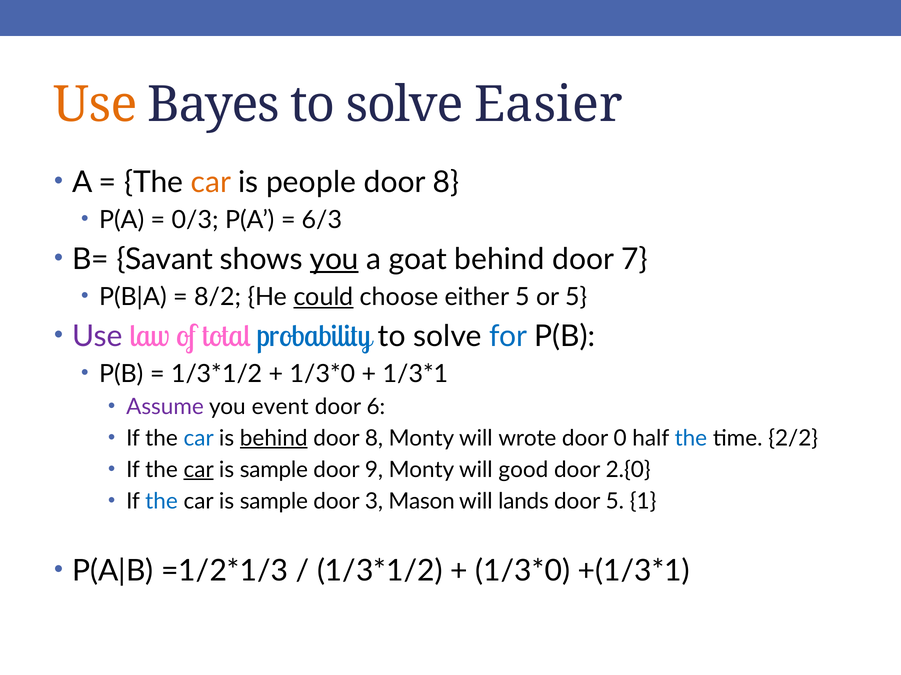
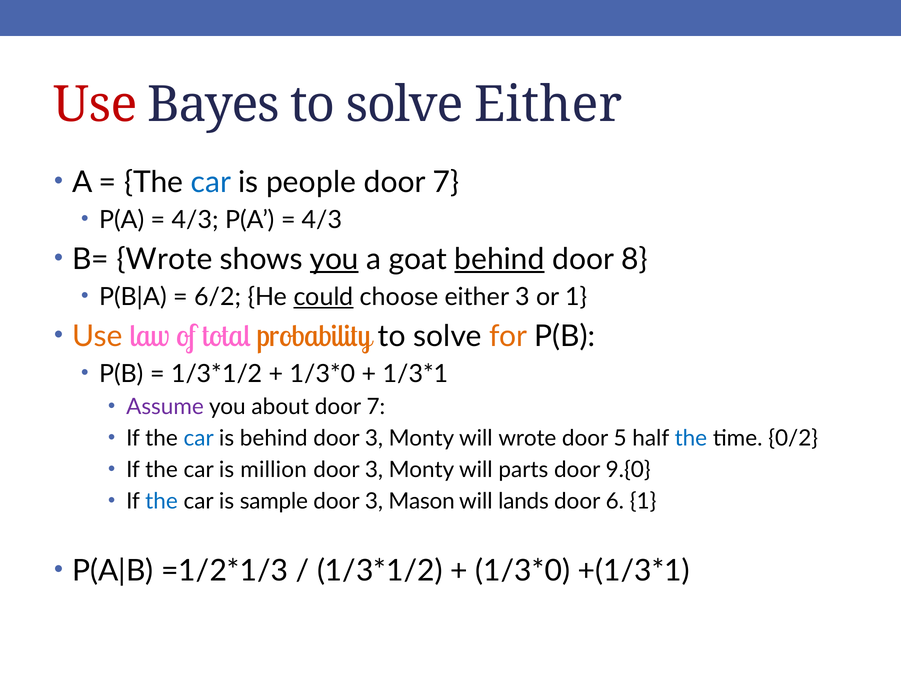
Use at (96, 105) colour: orange -> red
solve Easier: Easier -> Either
car at (211, 182) colour: orange -> blue
8 at (446, 182): 8 -> 7
0/3 at (195, 220): 0/3 -> 4/3
6/3 at (322, 220): 6/3 -> 4/3
B= Savant: Savant -> Wrote
behind at (499, 259) underline: none -> present
7: 7 -> 8
8/2: 8/2 -> 6/2
either 5: 5 -> 3
or 5: 5 -> 1
Use at (97, 336) colour: purple -> orange
probability colour: blue -> orange
for colour: blue -> orange
event: event -> about
6 at (376, 407): 6 -> 7
behind at (274, 439) underline: present -> none
8 at (374, 439): 8 -> 3
0: 0 -> 5
2/2: 2/2 -> 0/2
car at (199, 470) underline: present -> none
sample at (274, 470): sample -> million
9 at (374, 470): 9 -> 3
good: good -> parts
2.{0: 2.{0 -> 9.{0
door 5: 5 -> 6
